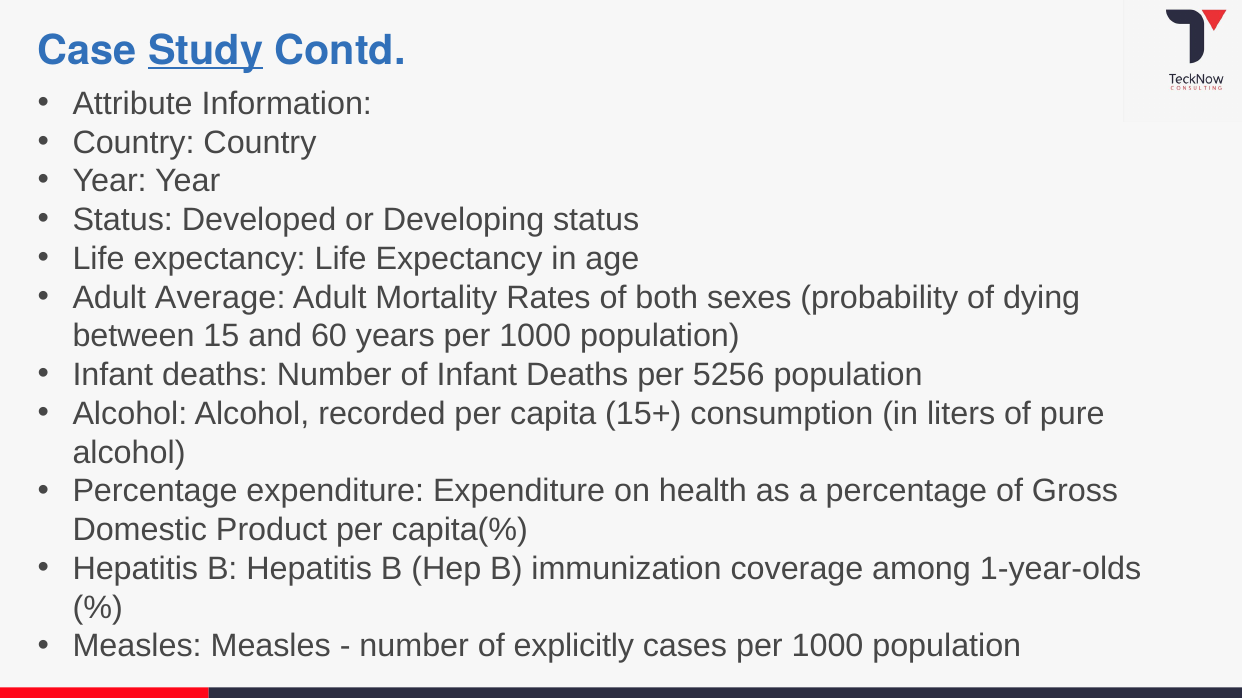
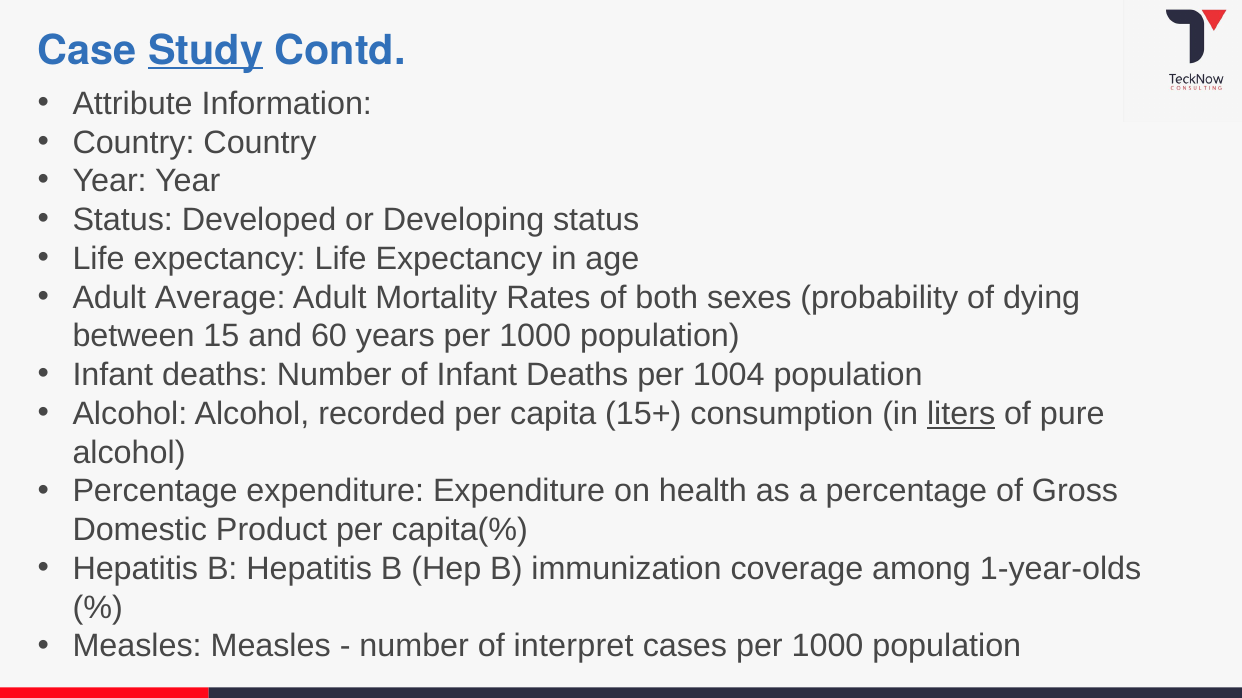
5256: 5256 -> 1004
liters underline: none -> present
explicitly: explicitly -> interpret
